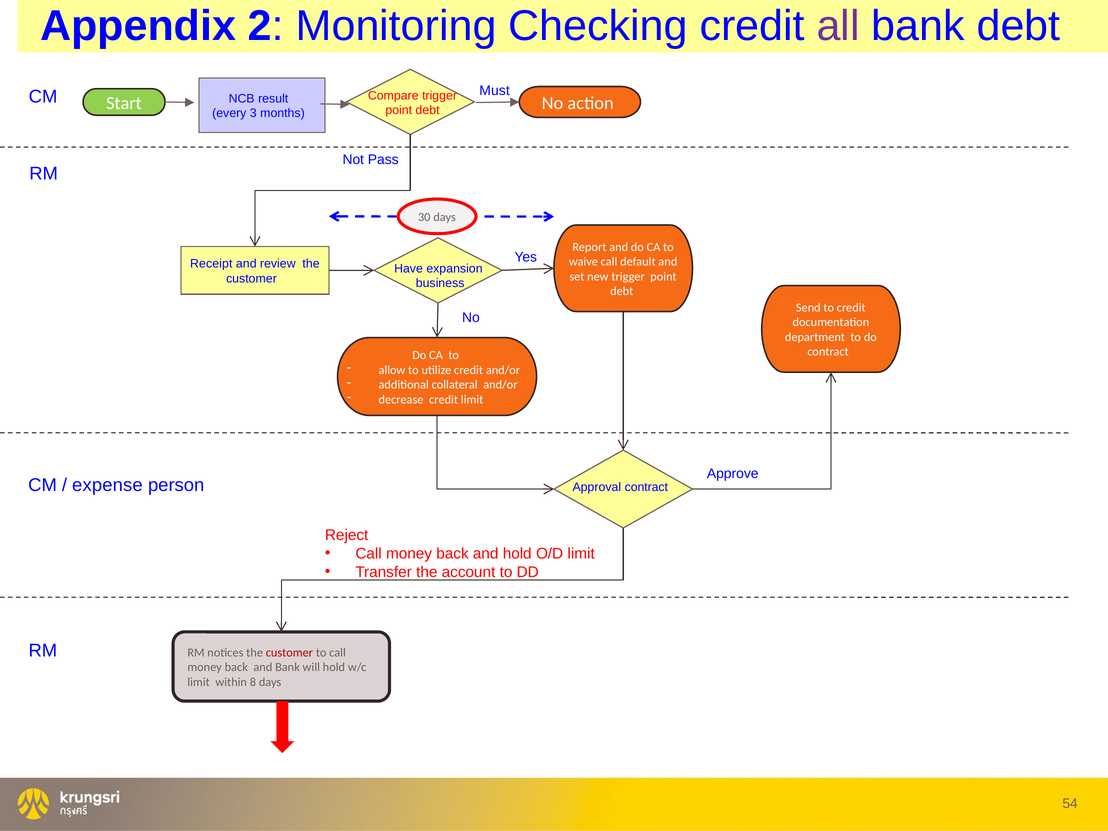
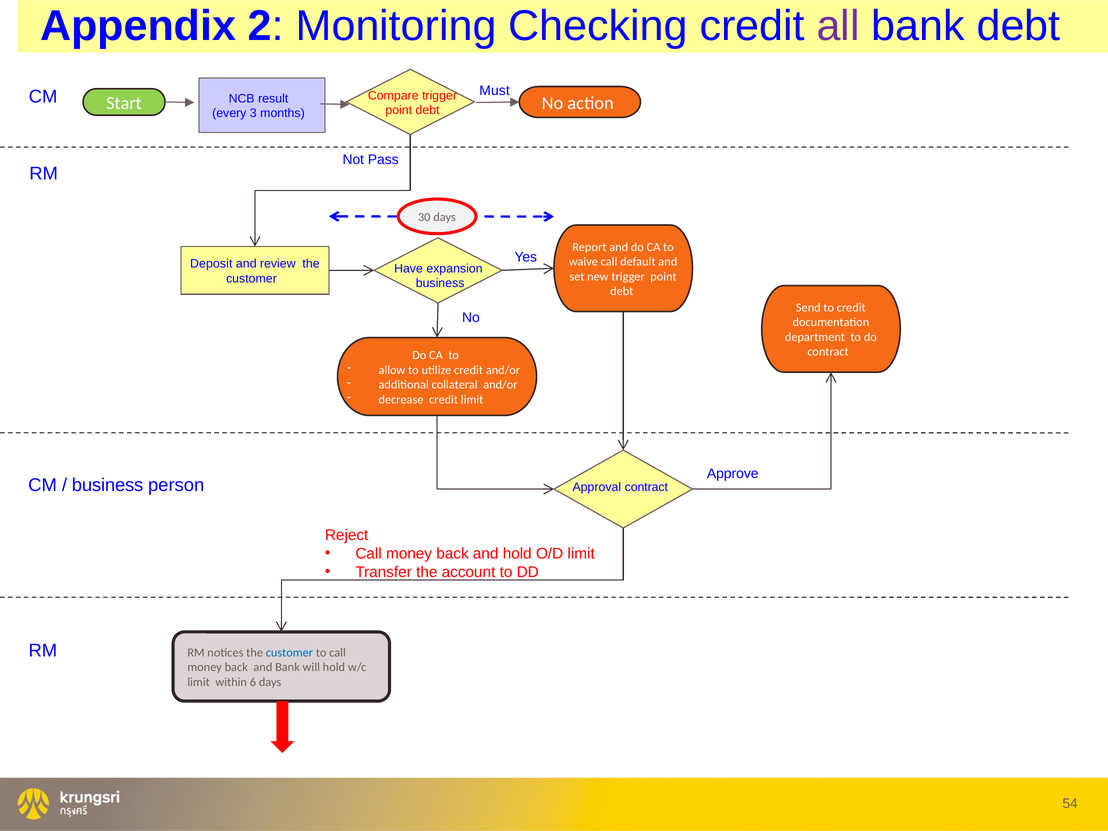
Receipt: Receipt -> Deposit
expense at (107, 485): expense -> business
customer at (289, 653) colour: red -> blue
8: 8 -> 6
